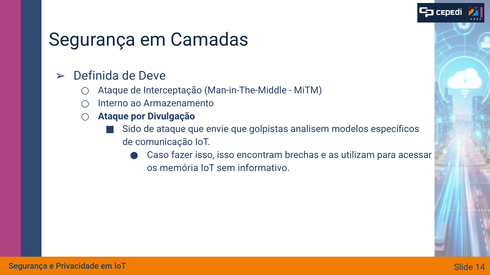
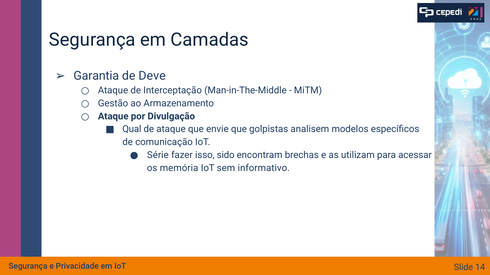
Definida: Definida -> Garantia
Interno: Interno -> Gestão
Sido: Sido -> Qual
Caso: Caso -> Série
isso isso: isso -> sido
